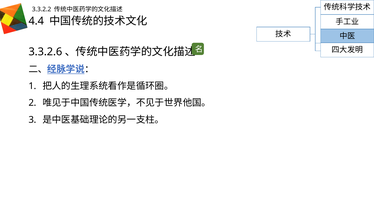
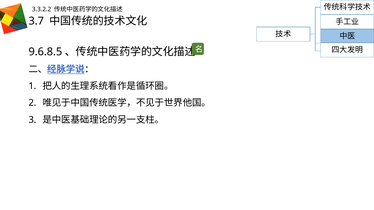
4.4: 4.4 -> 3.7
3.3.2.6: 3.3.2.6 -> 9.6.8.5
